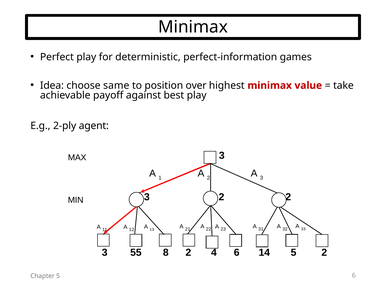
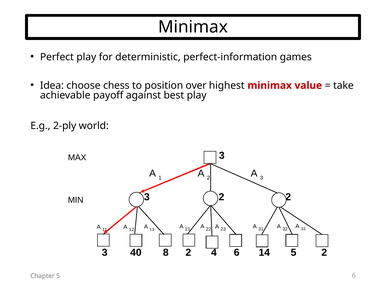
same: same -> chess
agent: agent -> world
55: 55 -> 40
